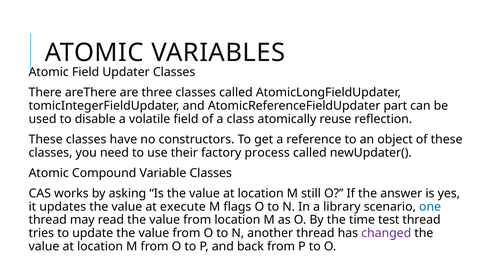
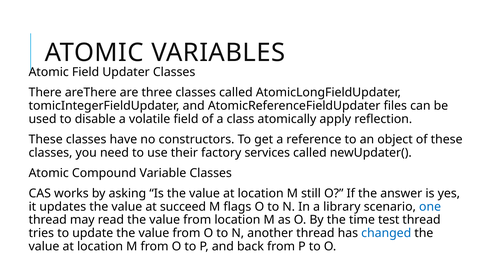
part: part -> files
reuse: reuse -> apply
process: process -> services
execute: execute -> succeed
changed colour: purple -> blue
